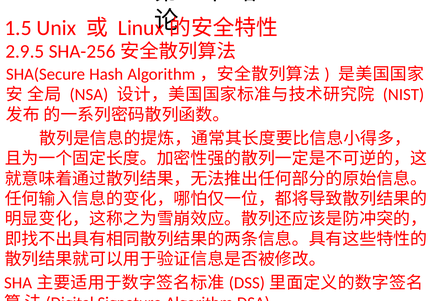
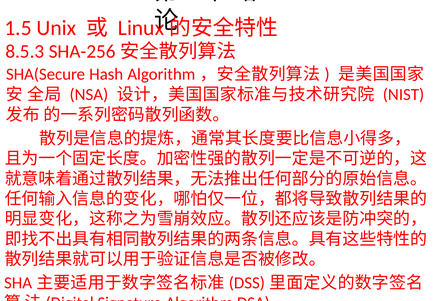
2.9.5: 2.9.5 -> 8.5.3
